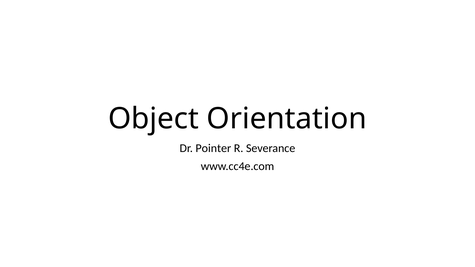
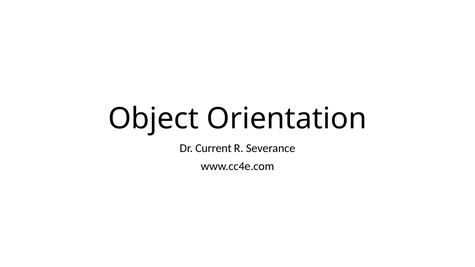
Pointer: Pointer -> Current
